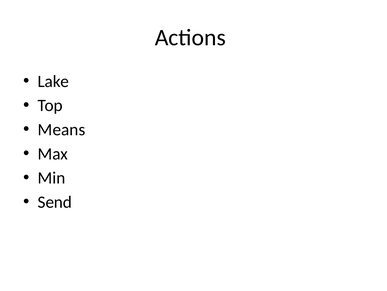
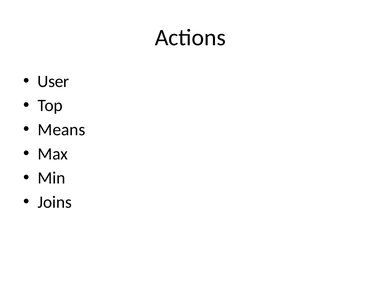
Lake: Lake -> User
Send: Send -> Joins
